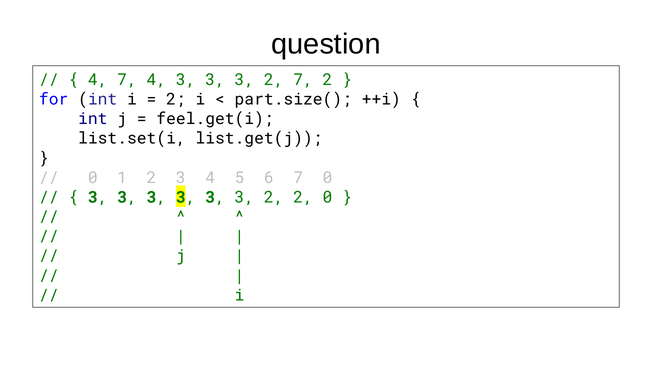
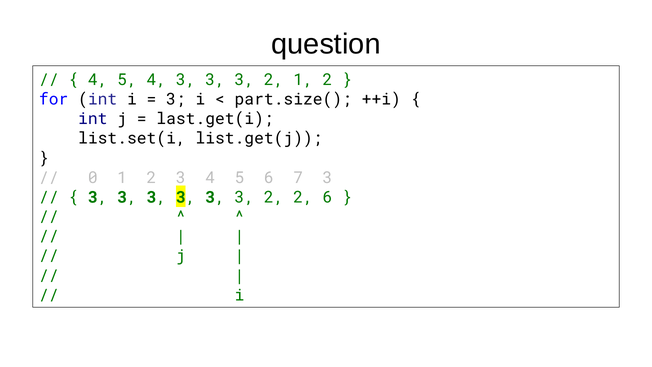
7 at (127, 80): 7 -> 5
2 7: 7 -> 1
2 at (176, 99): 2 -> 3
feel.get(i: feel.get(i -> last.get(i
7 0: 0 -> 3
2 0: 0 -> 6
